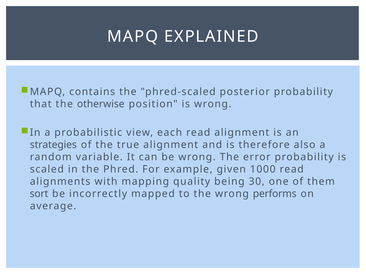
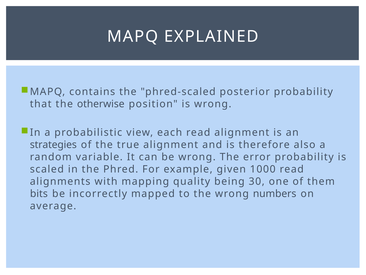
sort: sort -> bits
performs: performs -> numbers
